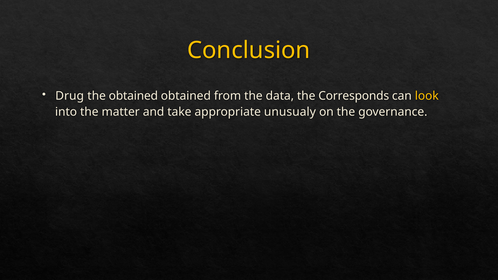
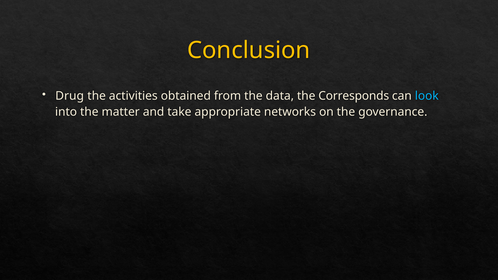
the obtained: obtained -> activities
look colour: yellow -> light blue
unusualy: unusualy -> networks
